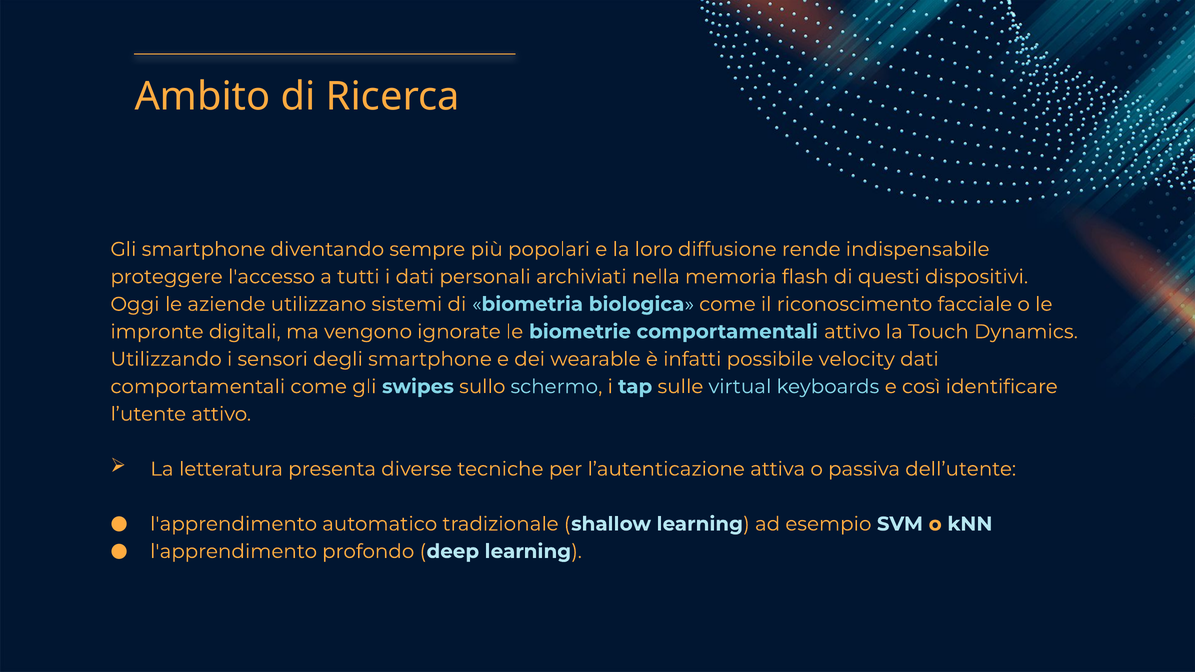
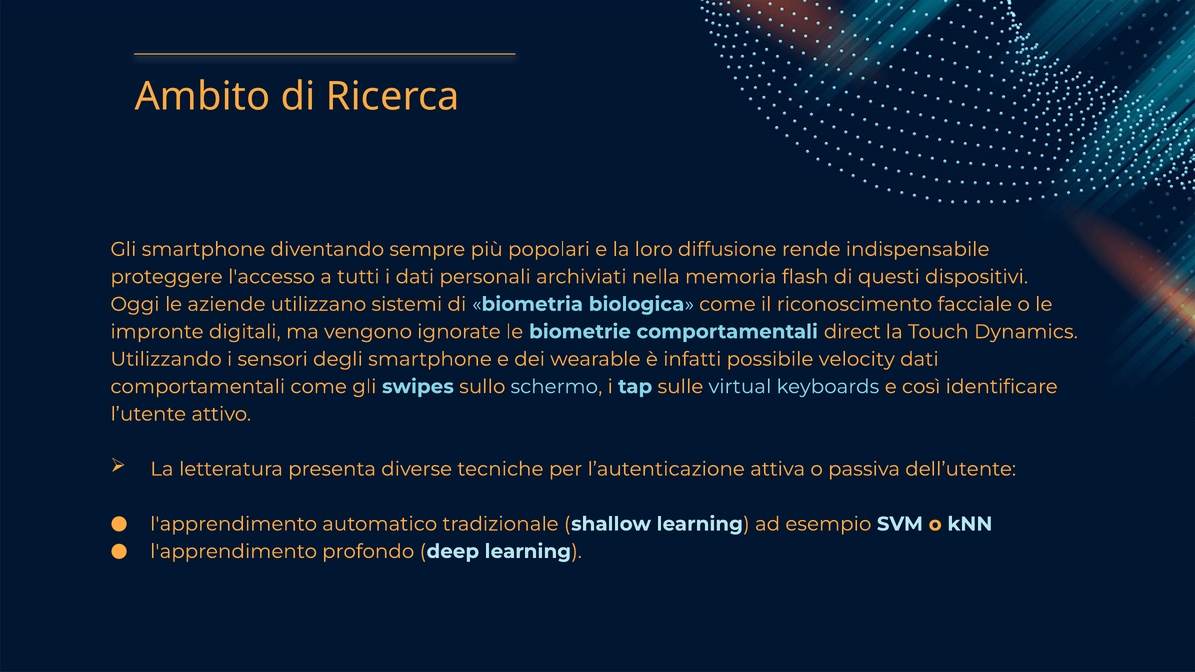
comportamentali attivo: attivo -> direct
